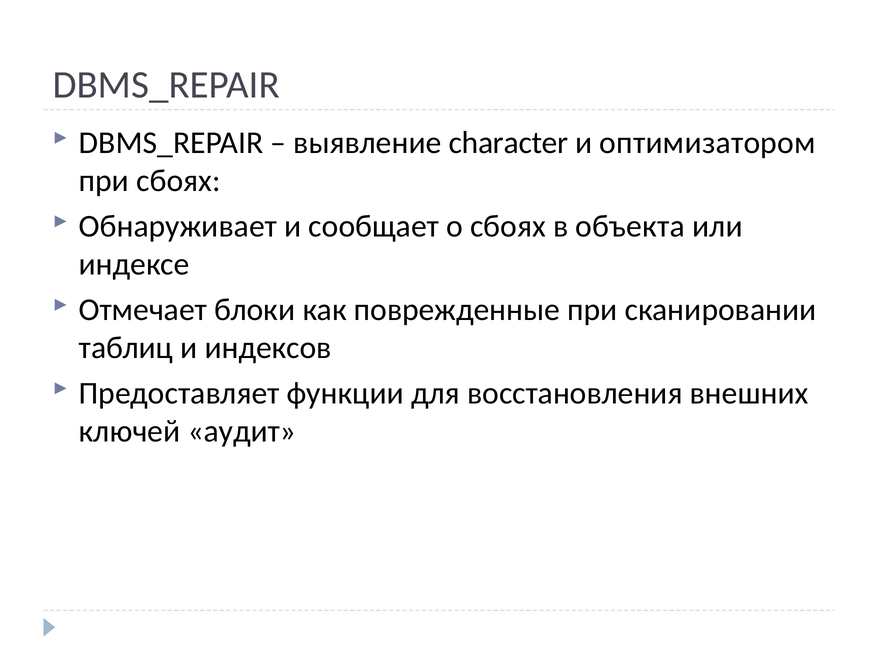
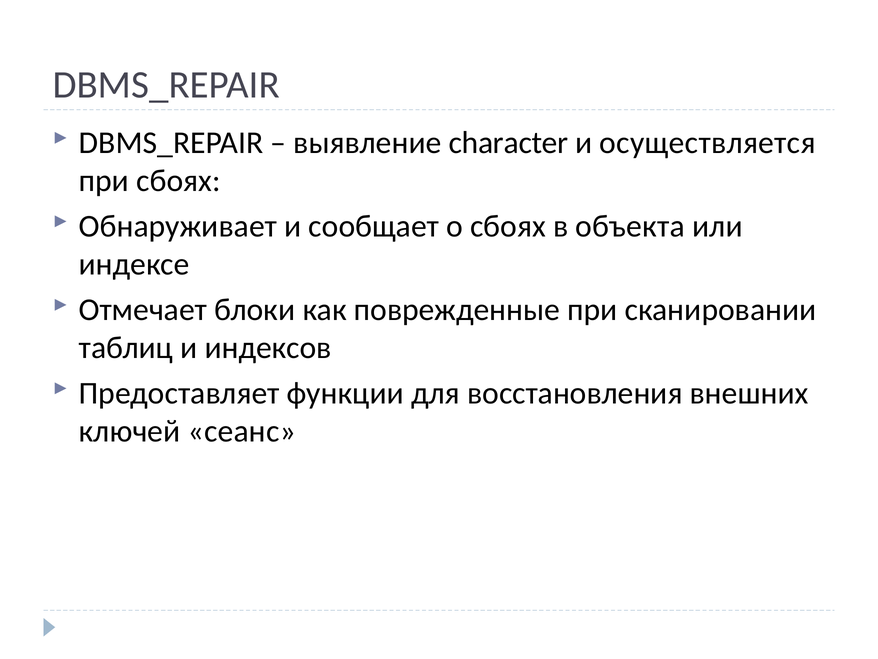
оптимизатором: оптимизатором -> осуществляется
аудит: аудит -> сеанс
